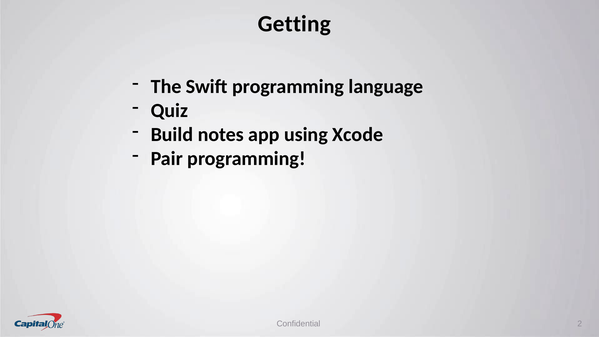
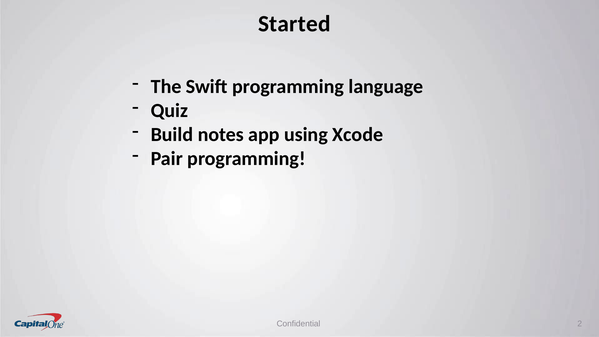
Getting: Getting -> Started
